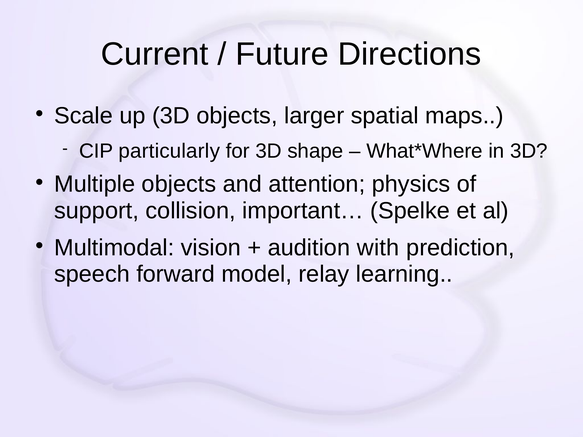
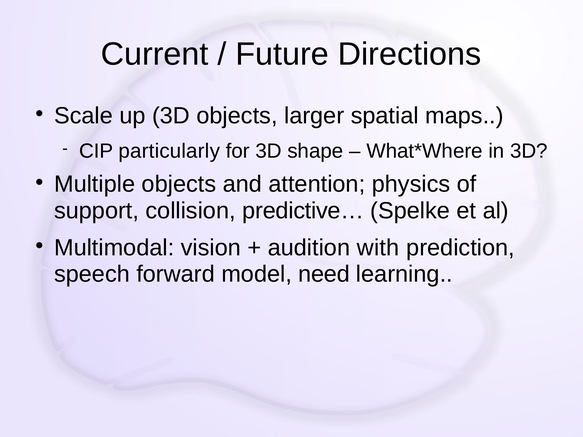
important…: important… -> predictive…
relay: relay -> need
